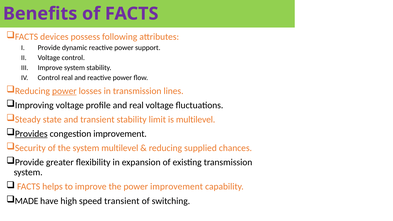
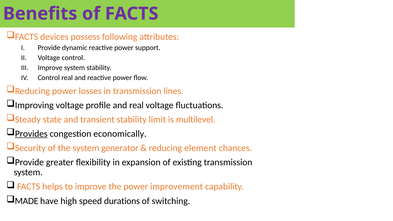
power at (64, 91) underline: present -> none
congestion improvement: improvement -> economically
system multilevel: multilevel -> generator
supplied: supplied -> element
speed transient: transient -> durations
